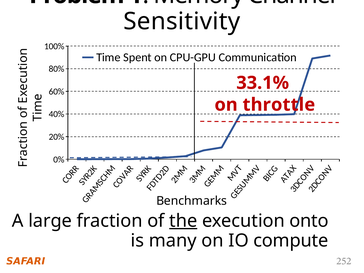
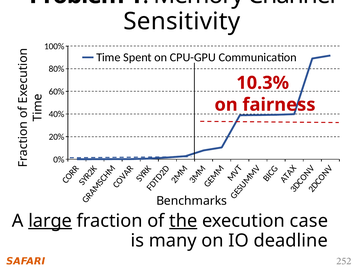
33.1%: 33.1% -> 10.3%
throttle: throttle -> fairness
large underline: none -> present
onto: onto -> case
compute: compute -> deadline
